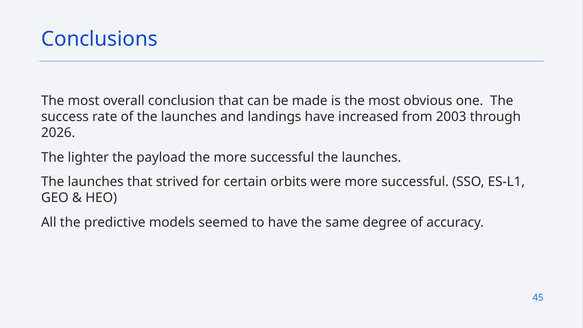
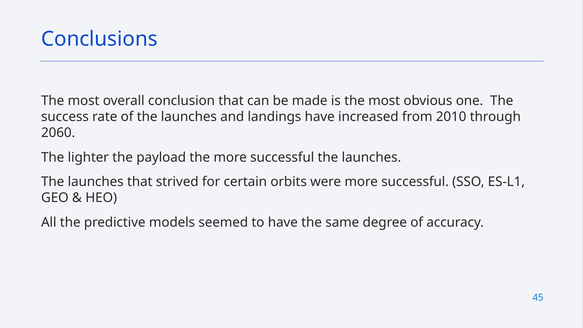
2003: 2003 -> 2010
2026: 2026 -> 2060
